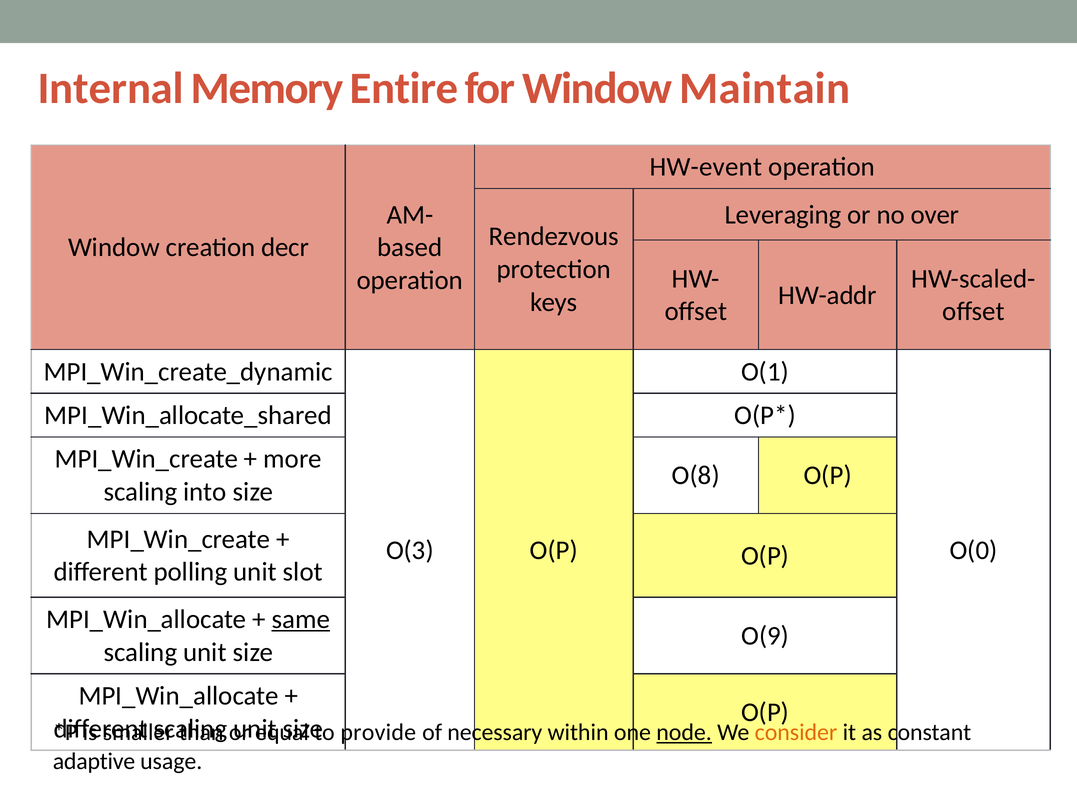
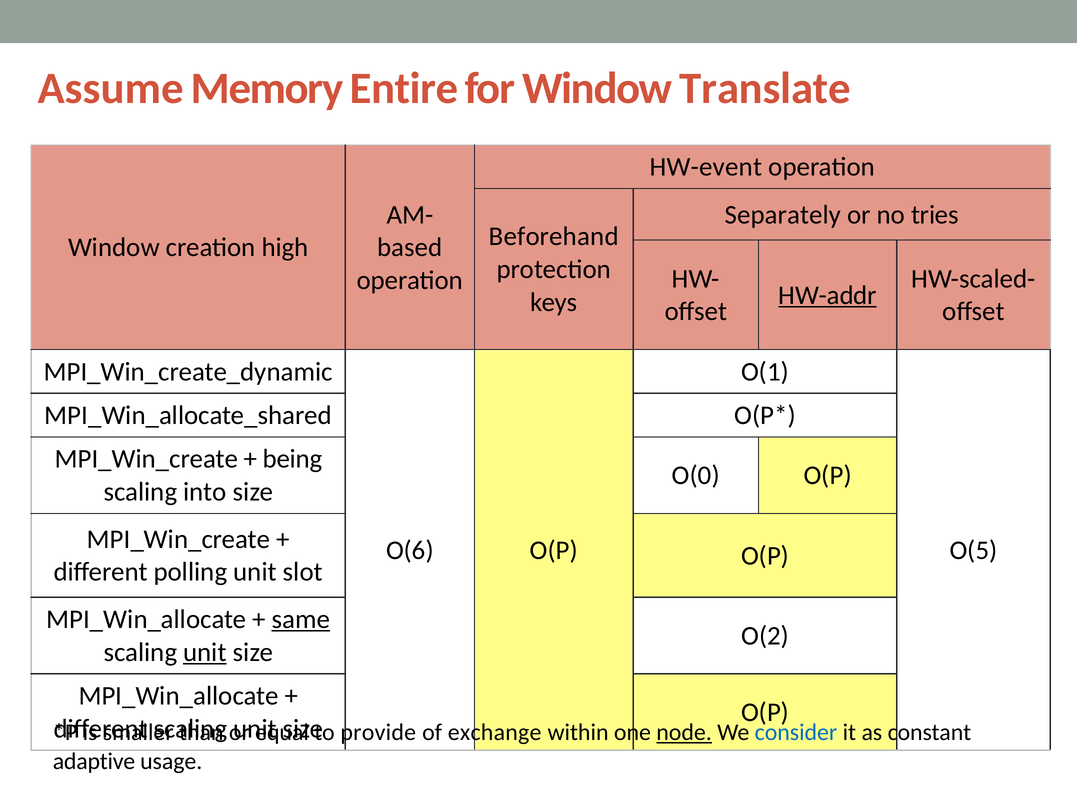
Internal: Internal -> Assume
Maintain: Maintain -> Translate
Leveraging: Leveraging -> Separately
over: over -> tries
Rendezvous: Rendezvous -> Beforehand
decr: decr -> high
HW-addr underline: none -> present
more: more -> being
O(8: O(8 -> O(0
O(3: O(3 -> O(6
O(0: O(0 -> O(5
O(9: O(9 -> O(2
unit at (205, 652) underline: none -> present
necessary: necessary -> exchange
consider colour: orange -> blue
